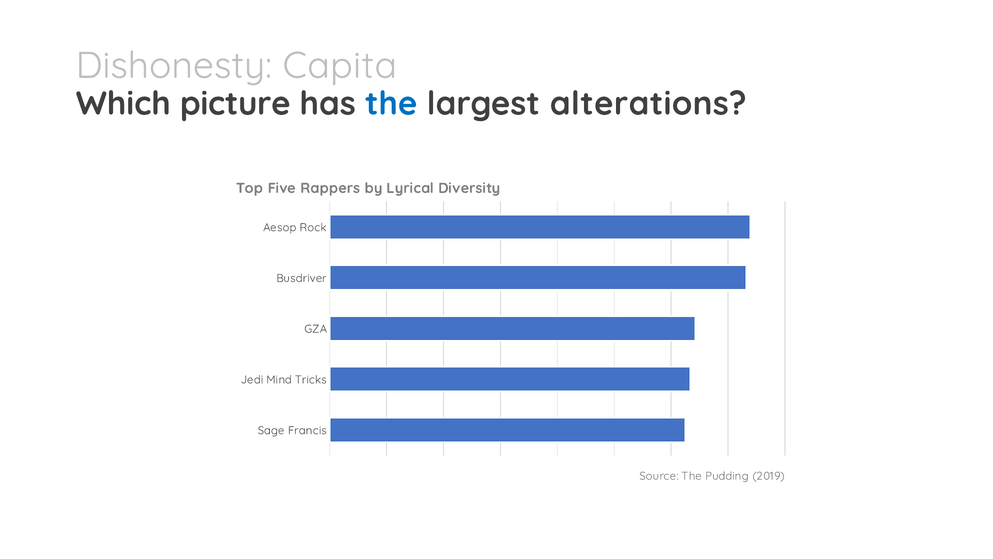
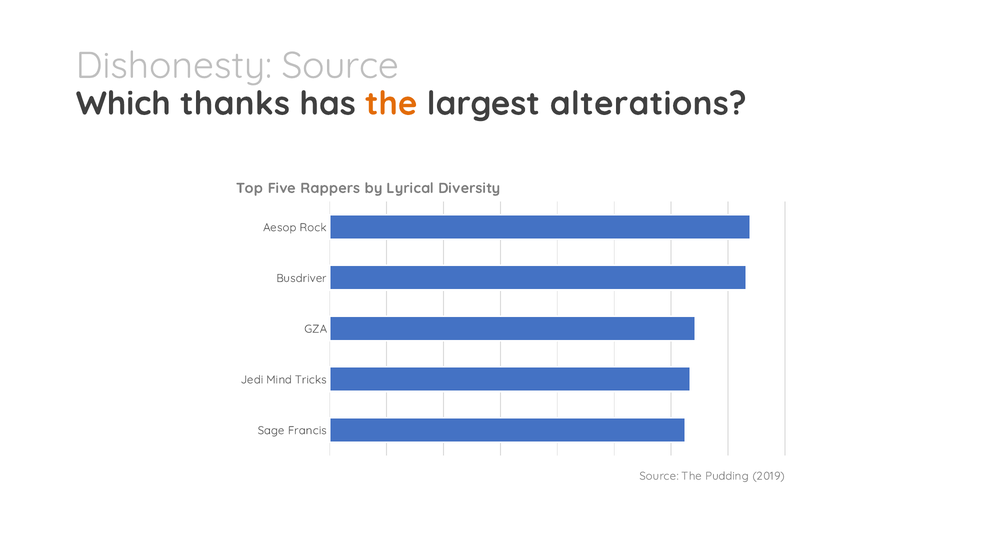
Dishonesty Capita: Capita -> Source
picture: picture -> thanks
the at (391, 104) colour: blue -> orange
